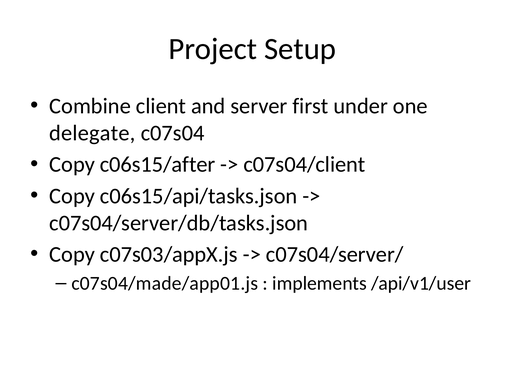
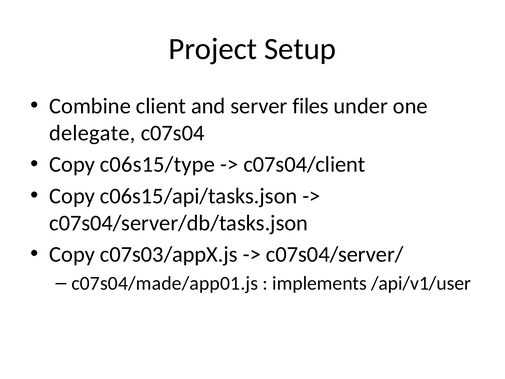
first: first -> files
c06s15/after: c06s15/after -> c06s15/type
